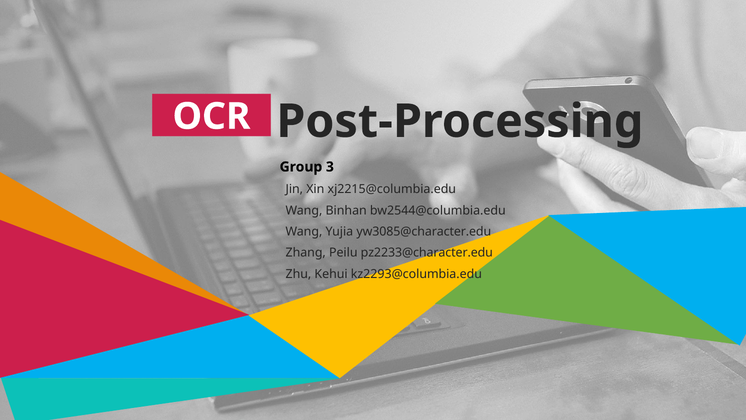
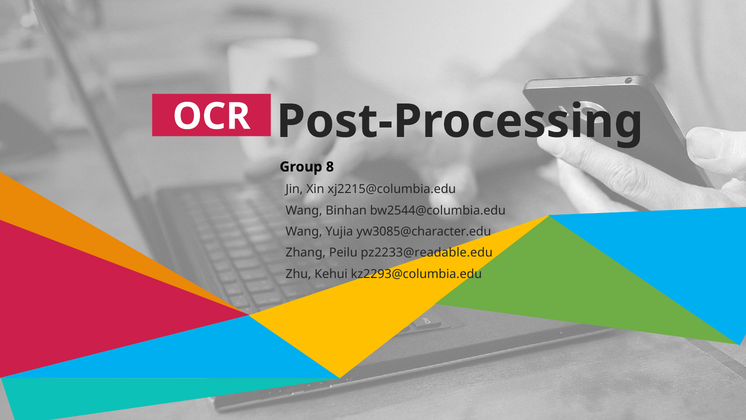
3: 3 -> 8
pz2233@character.edu: pz2233@character.edu -> pz2233@readable.edu
